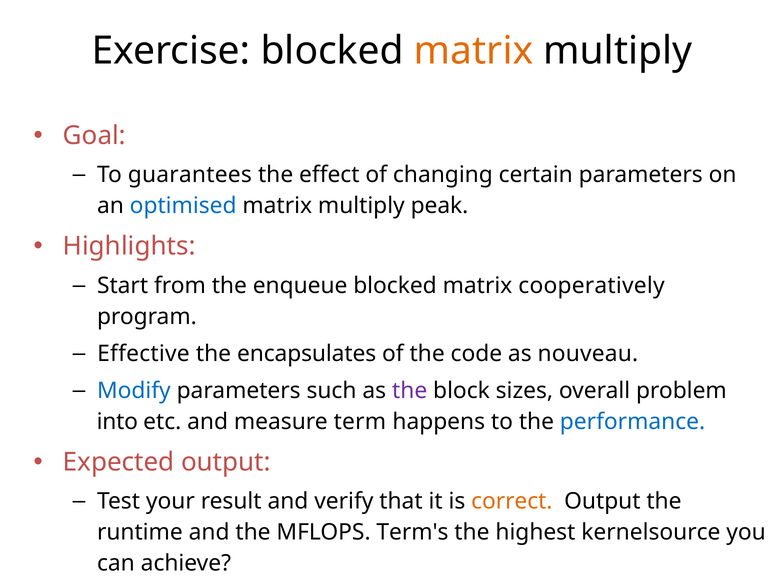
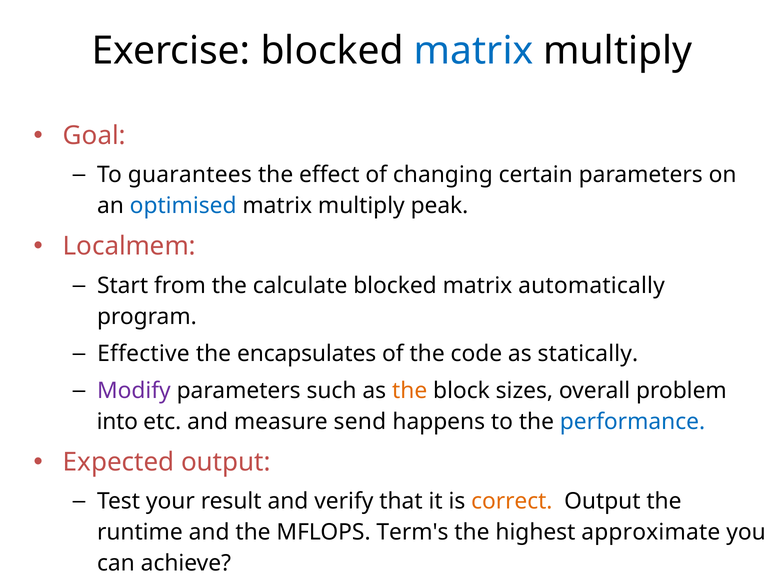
matrix at (474, 51) colour: orange -> blue
Highlights: Highlights -> Localmem
enqueue: enqueue -> calculate
cooperatively: cooperatively -> automatically
nouveau: nouveau -> statically
Modify colour: blue -> purple
the at (410, 391) colour: purple -> orange
term: term -> send
kernelsource: kernelsource -> approximate
